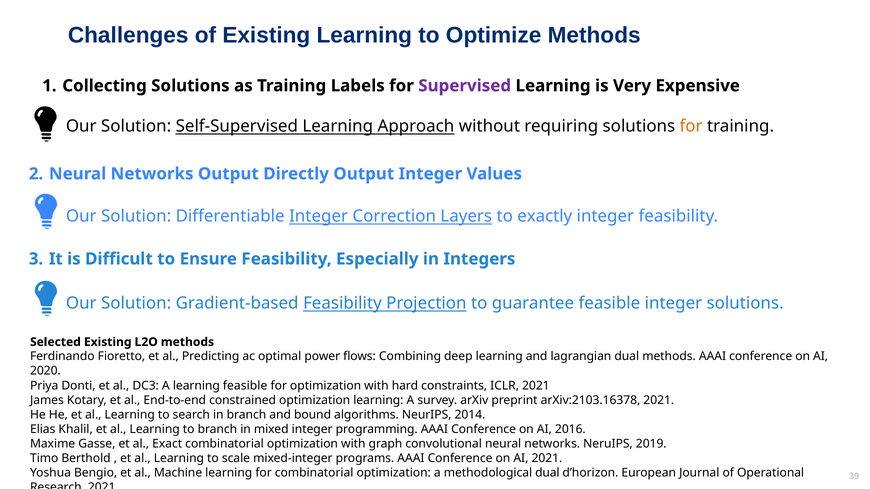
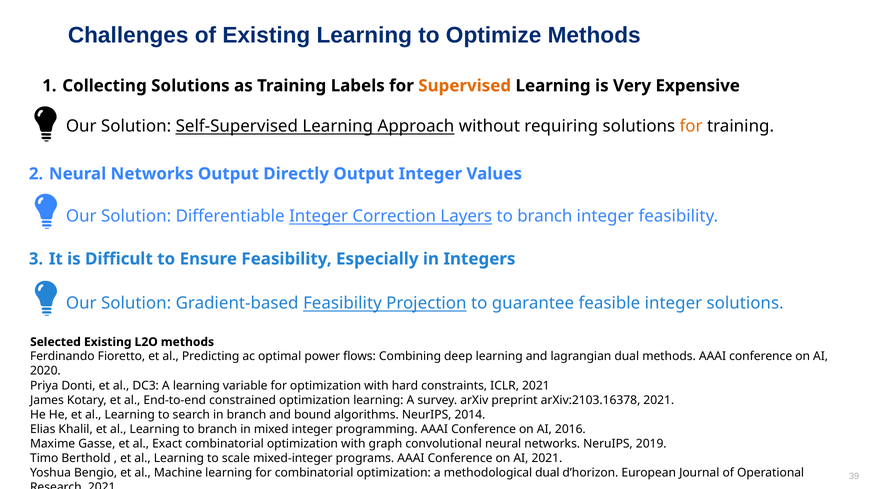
Supervised colour: purple -> orange
Layers to exactly: exactly -> branch
learning feasible: feasible -> variable
